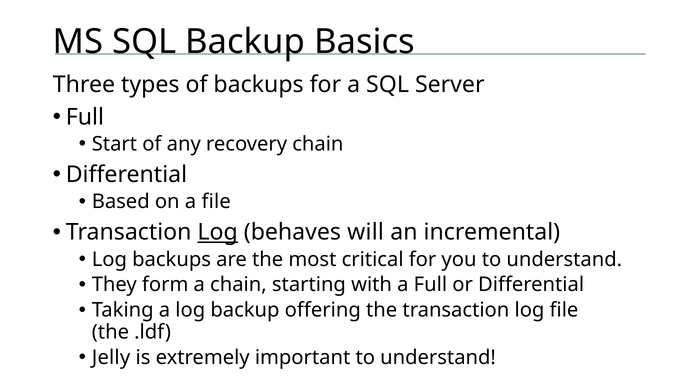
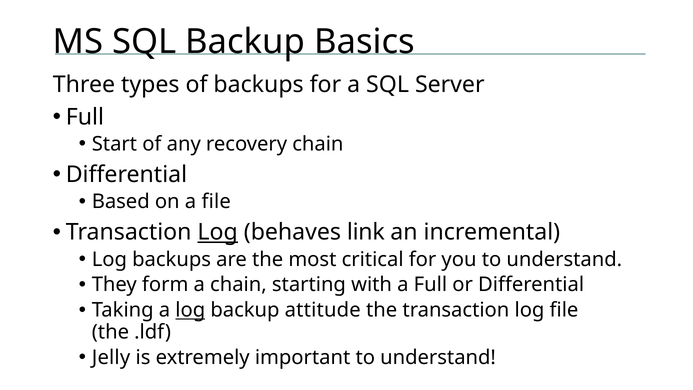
will: will -> link
log at (190, 310) underline: none -> present
offering: offering -> attitude
